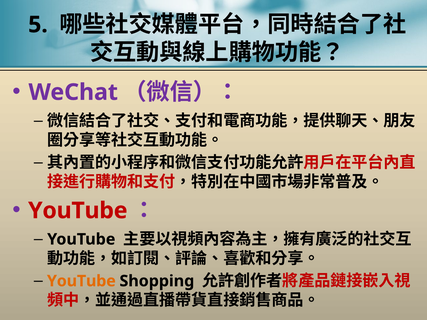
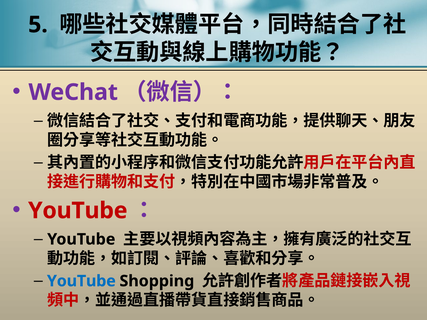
YouTube at (81, 281) colour: orange -> blue
